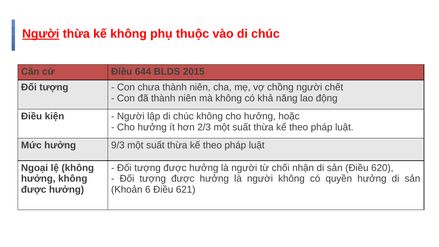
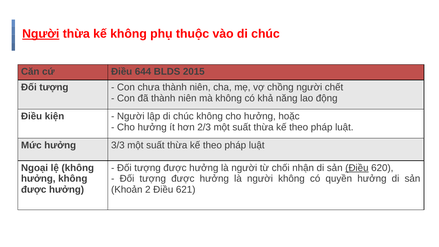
9/3: 9/3 -> 3/3
Điều at (357, 168) underline: none -> present
6: 6 -> 2
